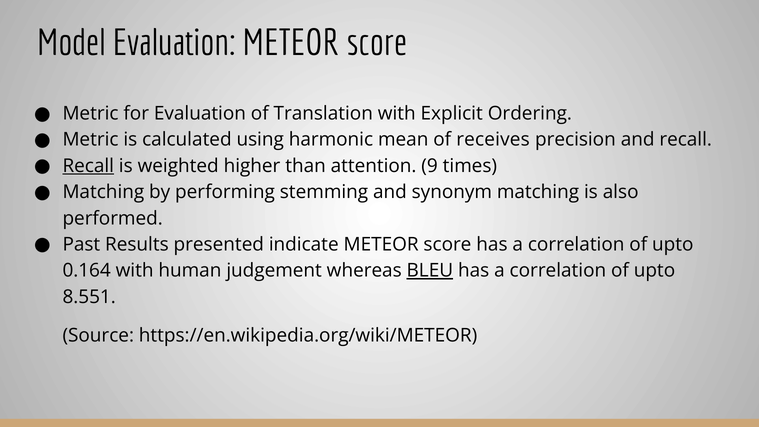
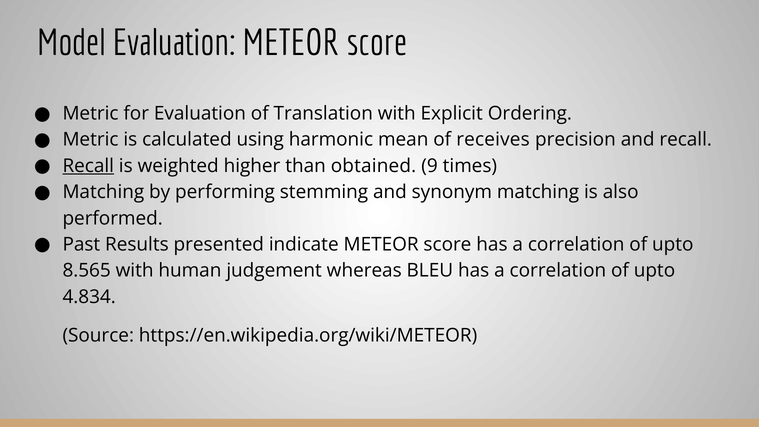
attention: attention -> obtained
0.164: 0.164 -> 8.565
BLEU underline: present -> none
8.551: 8.551 -> 4.834
